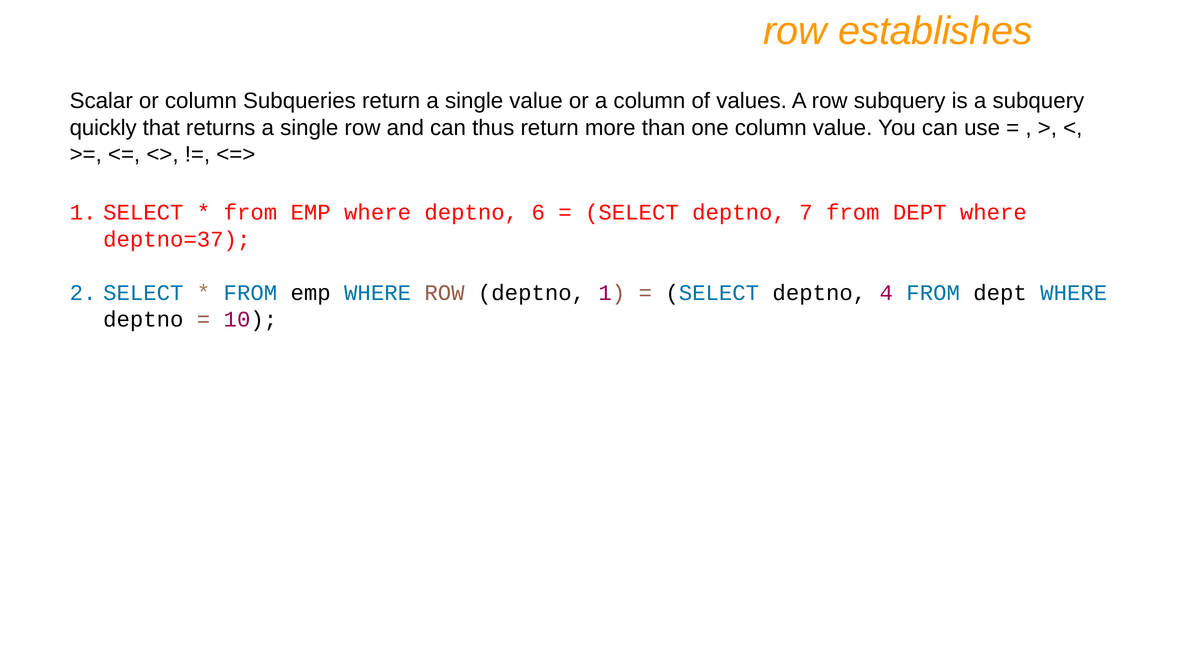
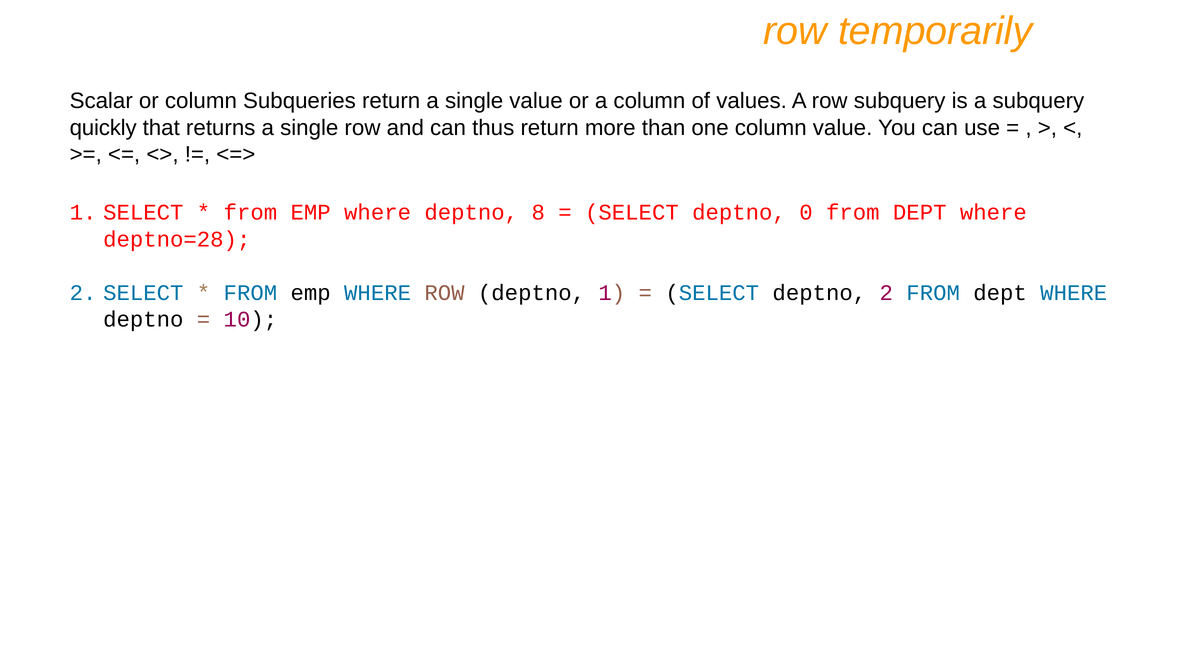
establishes: establishes -> temporarily
6: 6 -> 8
7: 7 -> 0
deptno=37: deptno=37 -> deptno=28
deptno 4: 4 -> 2
